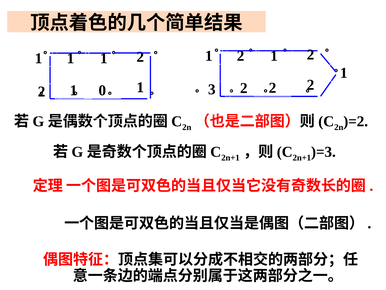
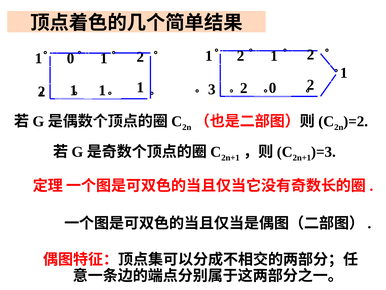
1 at (71, 58): 1 -> 0
3 2 2: 2 -> 0
0 at (103, 90): 0 -> 1
